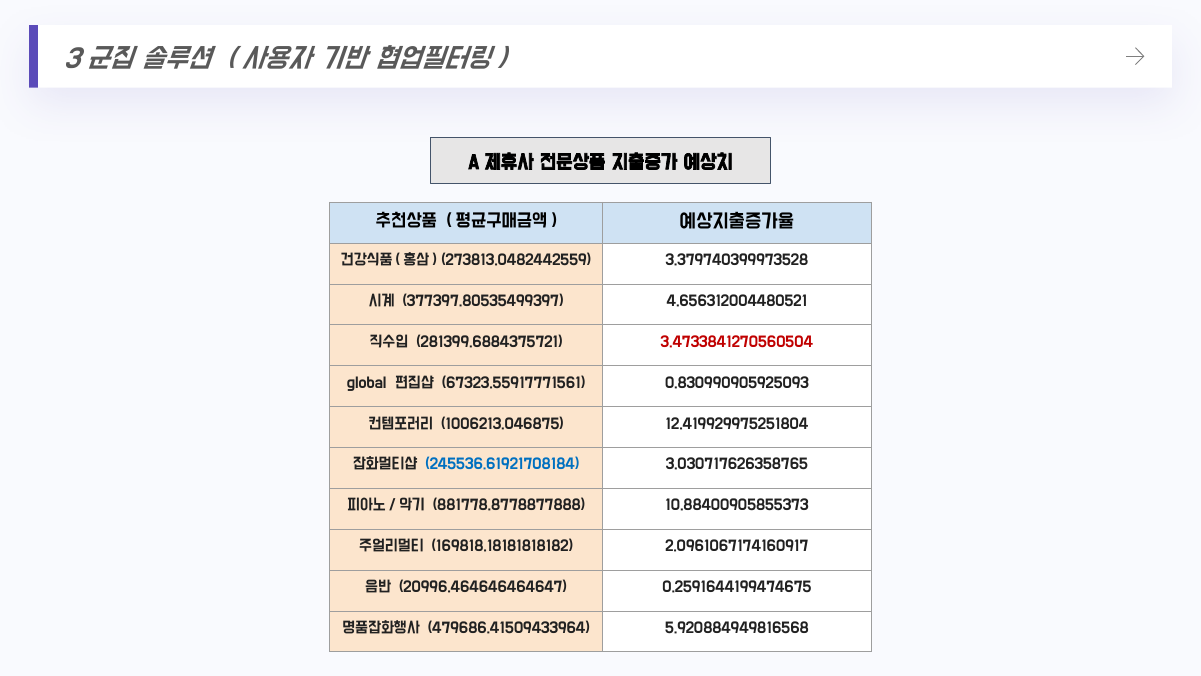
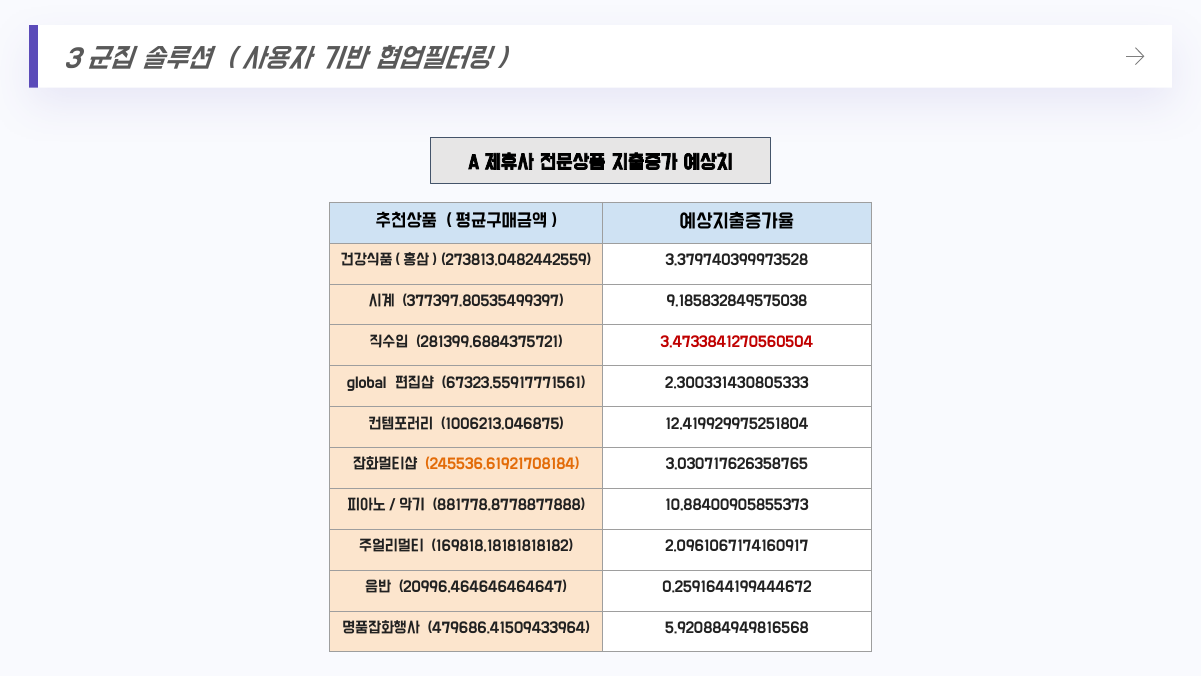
4.656312004480521: 4.656312004480521 -> 9.185832849575038
0.830990905925093: 0.830990905925093 -> 2.300331430805333
245536.61921708184 colour: blue -> orange
0.2591644199474675: 0.2591644199474675 -> 0.2591644199444672
